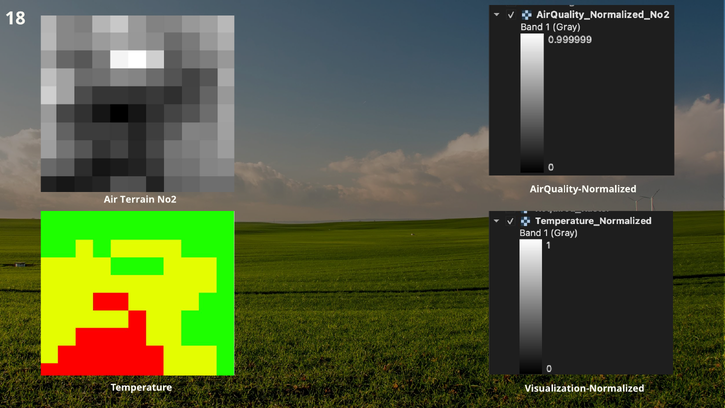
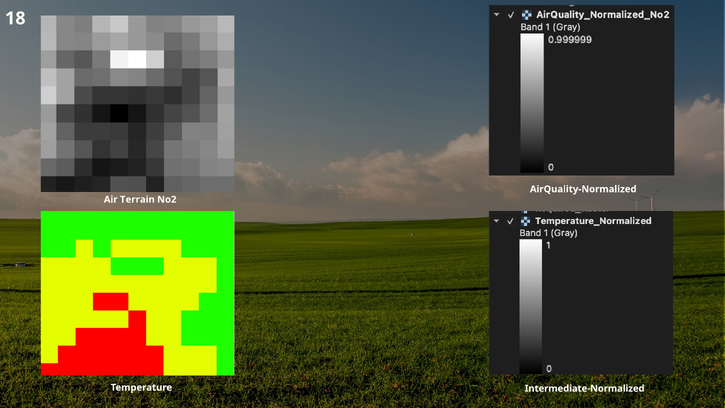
Visualization-Normalized: Visualization-Normalized -> Intermediate-Normalized
